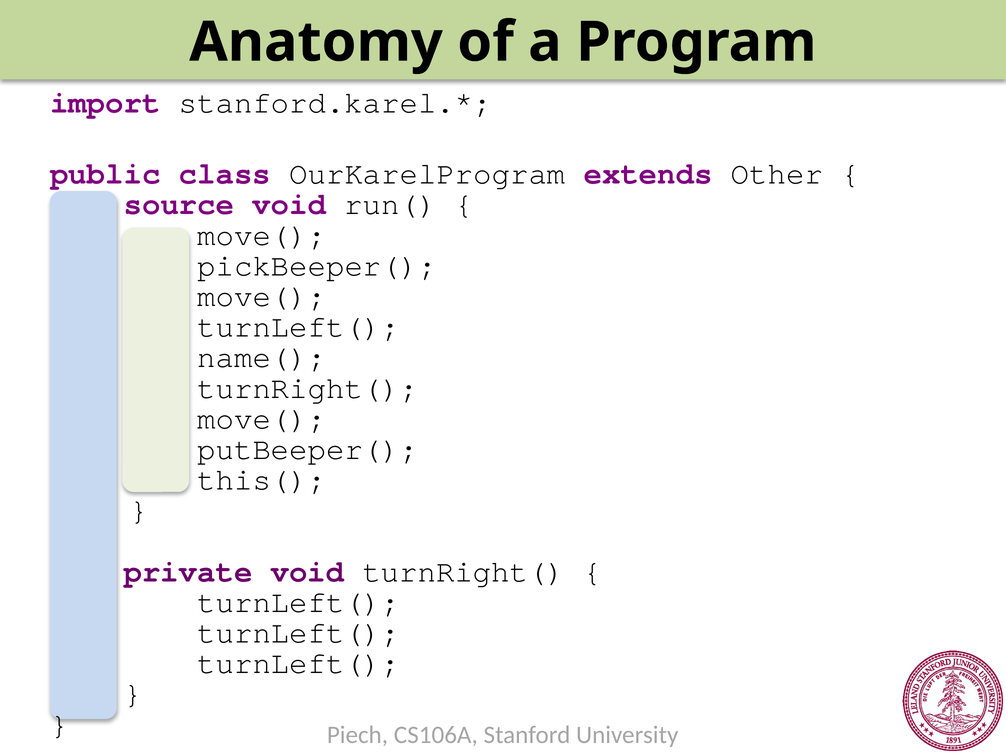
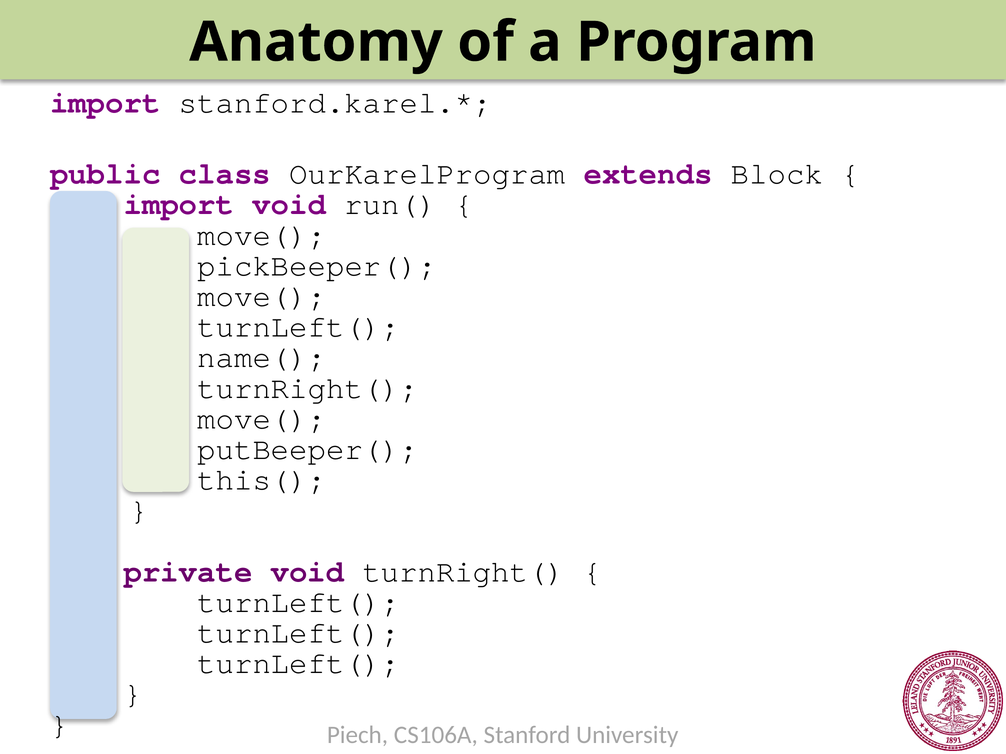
Other: Other -> Block
source at (179, 204): source -> import
